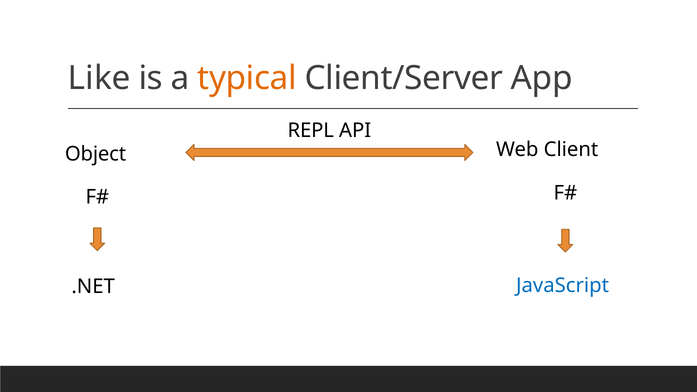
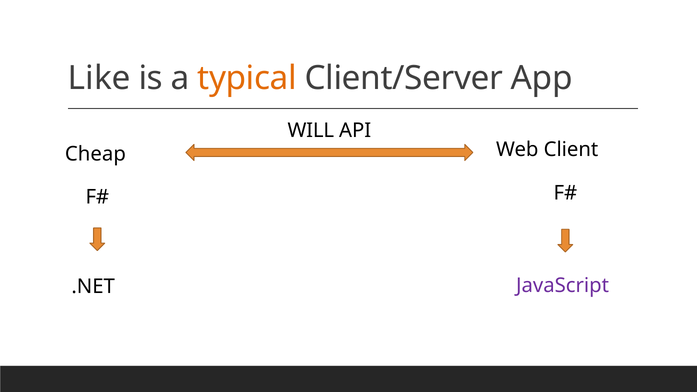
REPL: REPL -> WILL
Object: Object -> Cheap
JavaScript colour: blue -> purple
